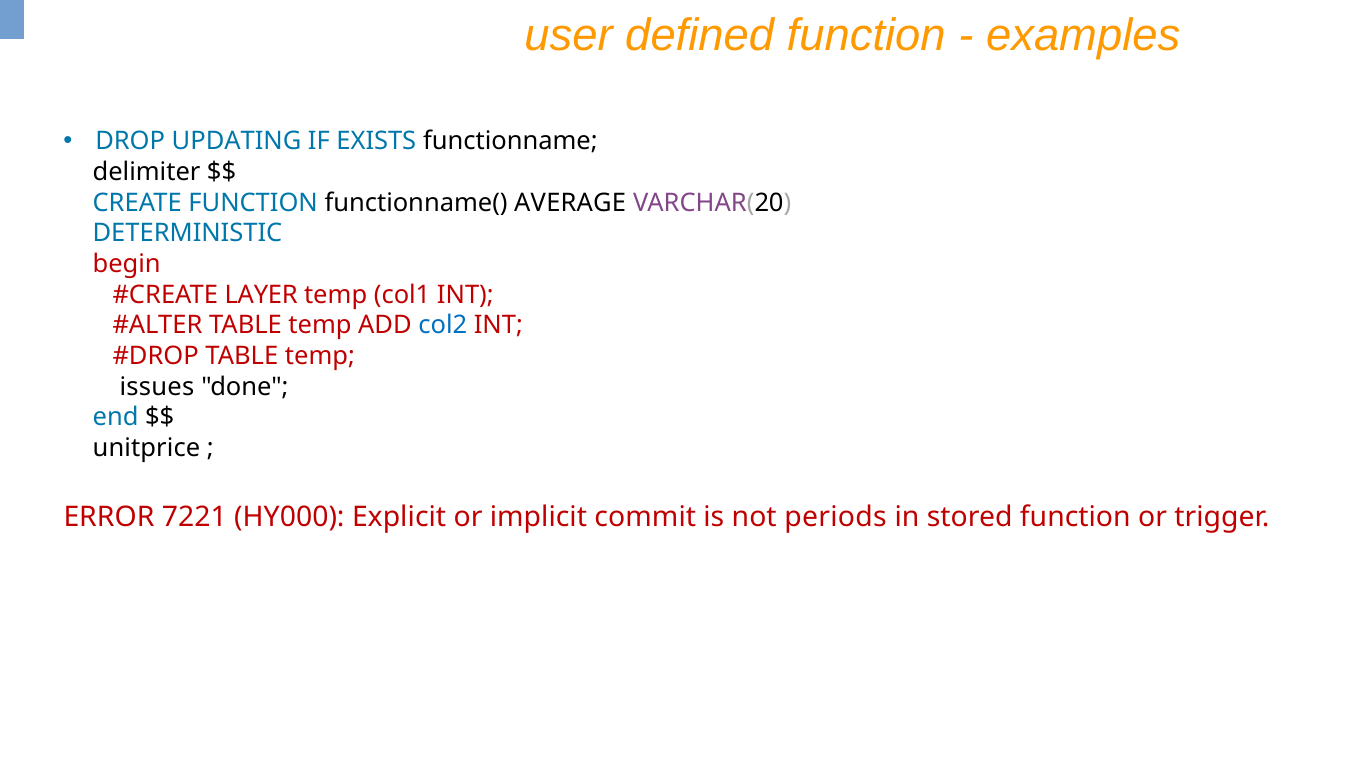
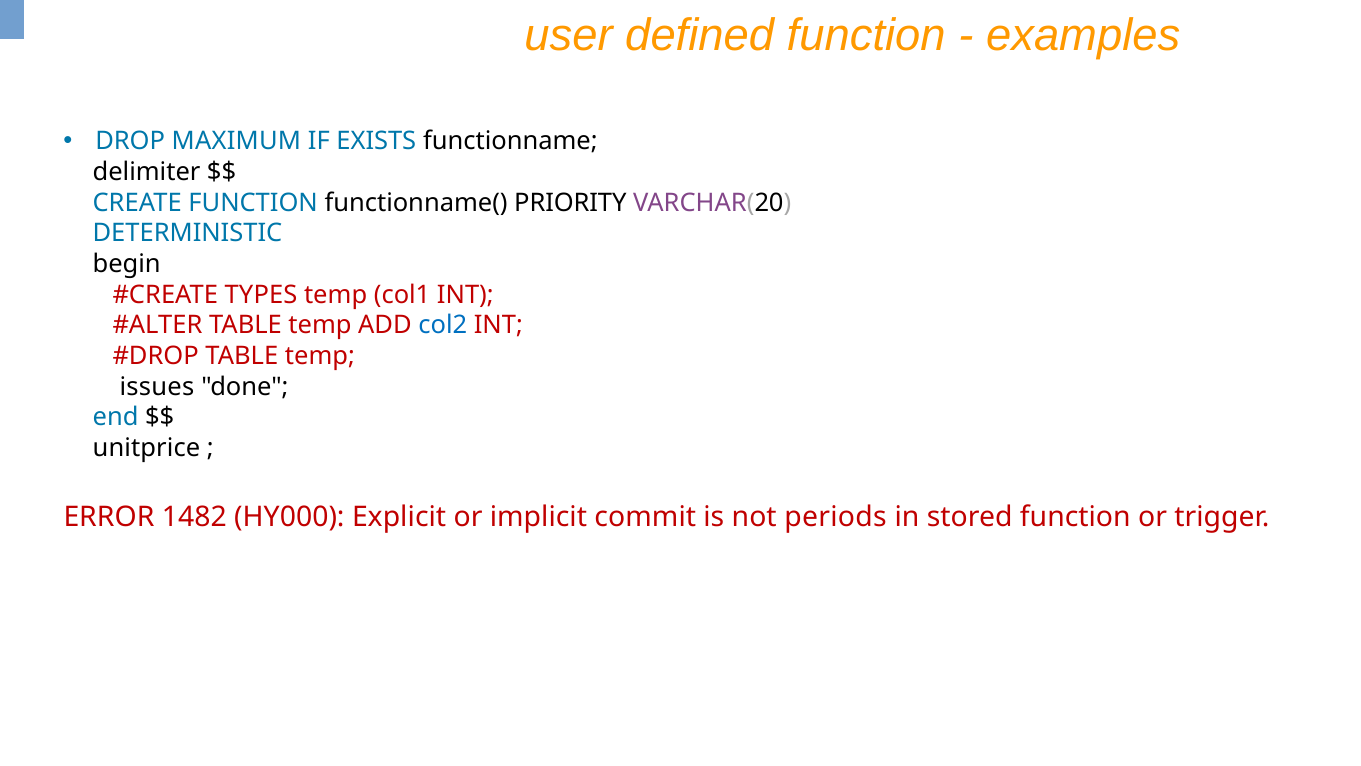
UPDATING: UPDATING -> MAXIMUM
AVERAGE: AVERAGE -> PRIORITY
begin colour: red -> black
LAYER: LAYER -> TYPES
7221: 7221 -> 1482
